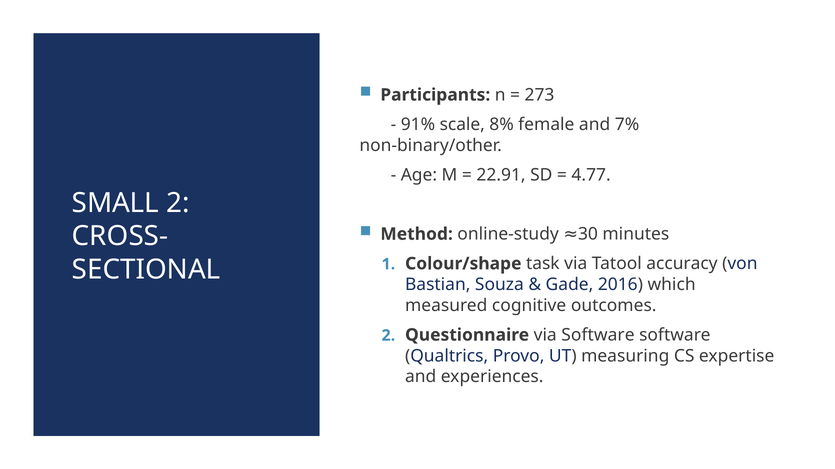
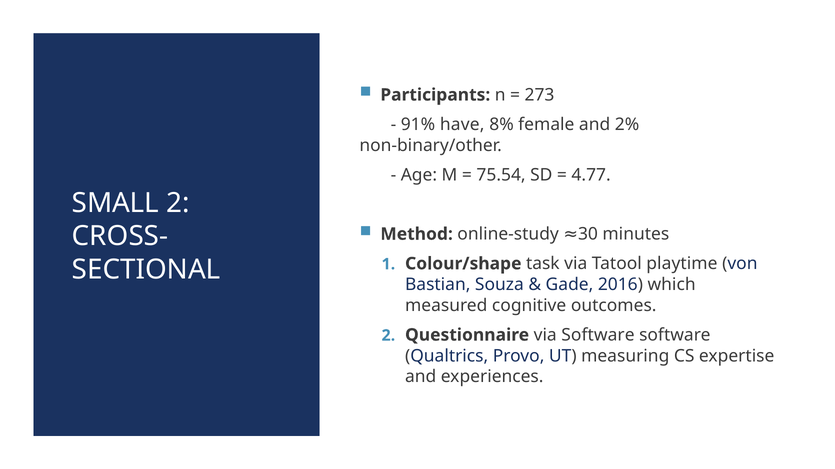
scale: scale -> have
7%: 7% -> 2%
22.91: 22.91 -> 75.54
accuracy: accuracy -> playtime
